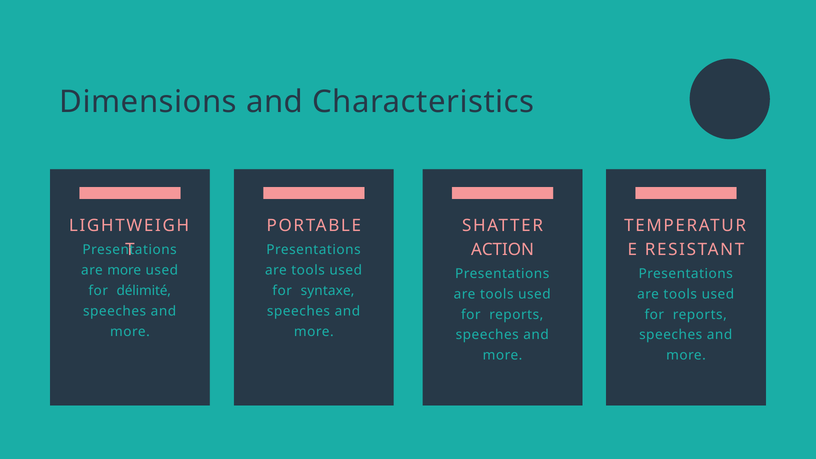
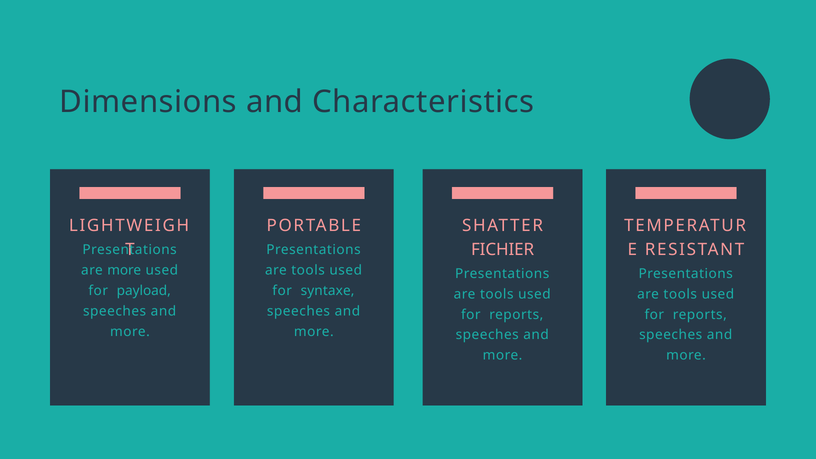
ACTION: ACTION -> FICHIER
délimité: délimité -> payload
